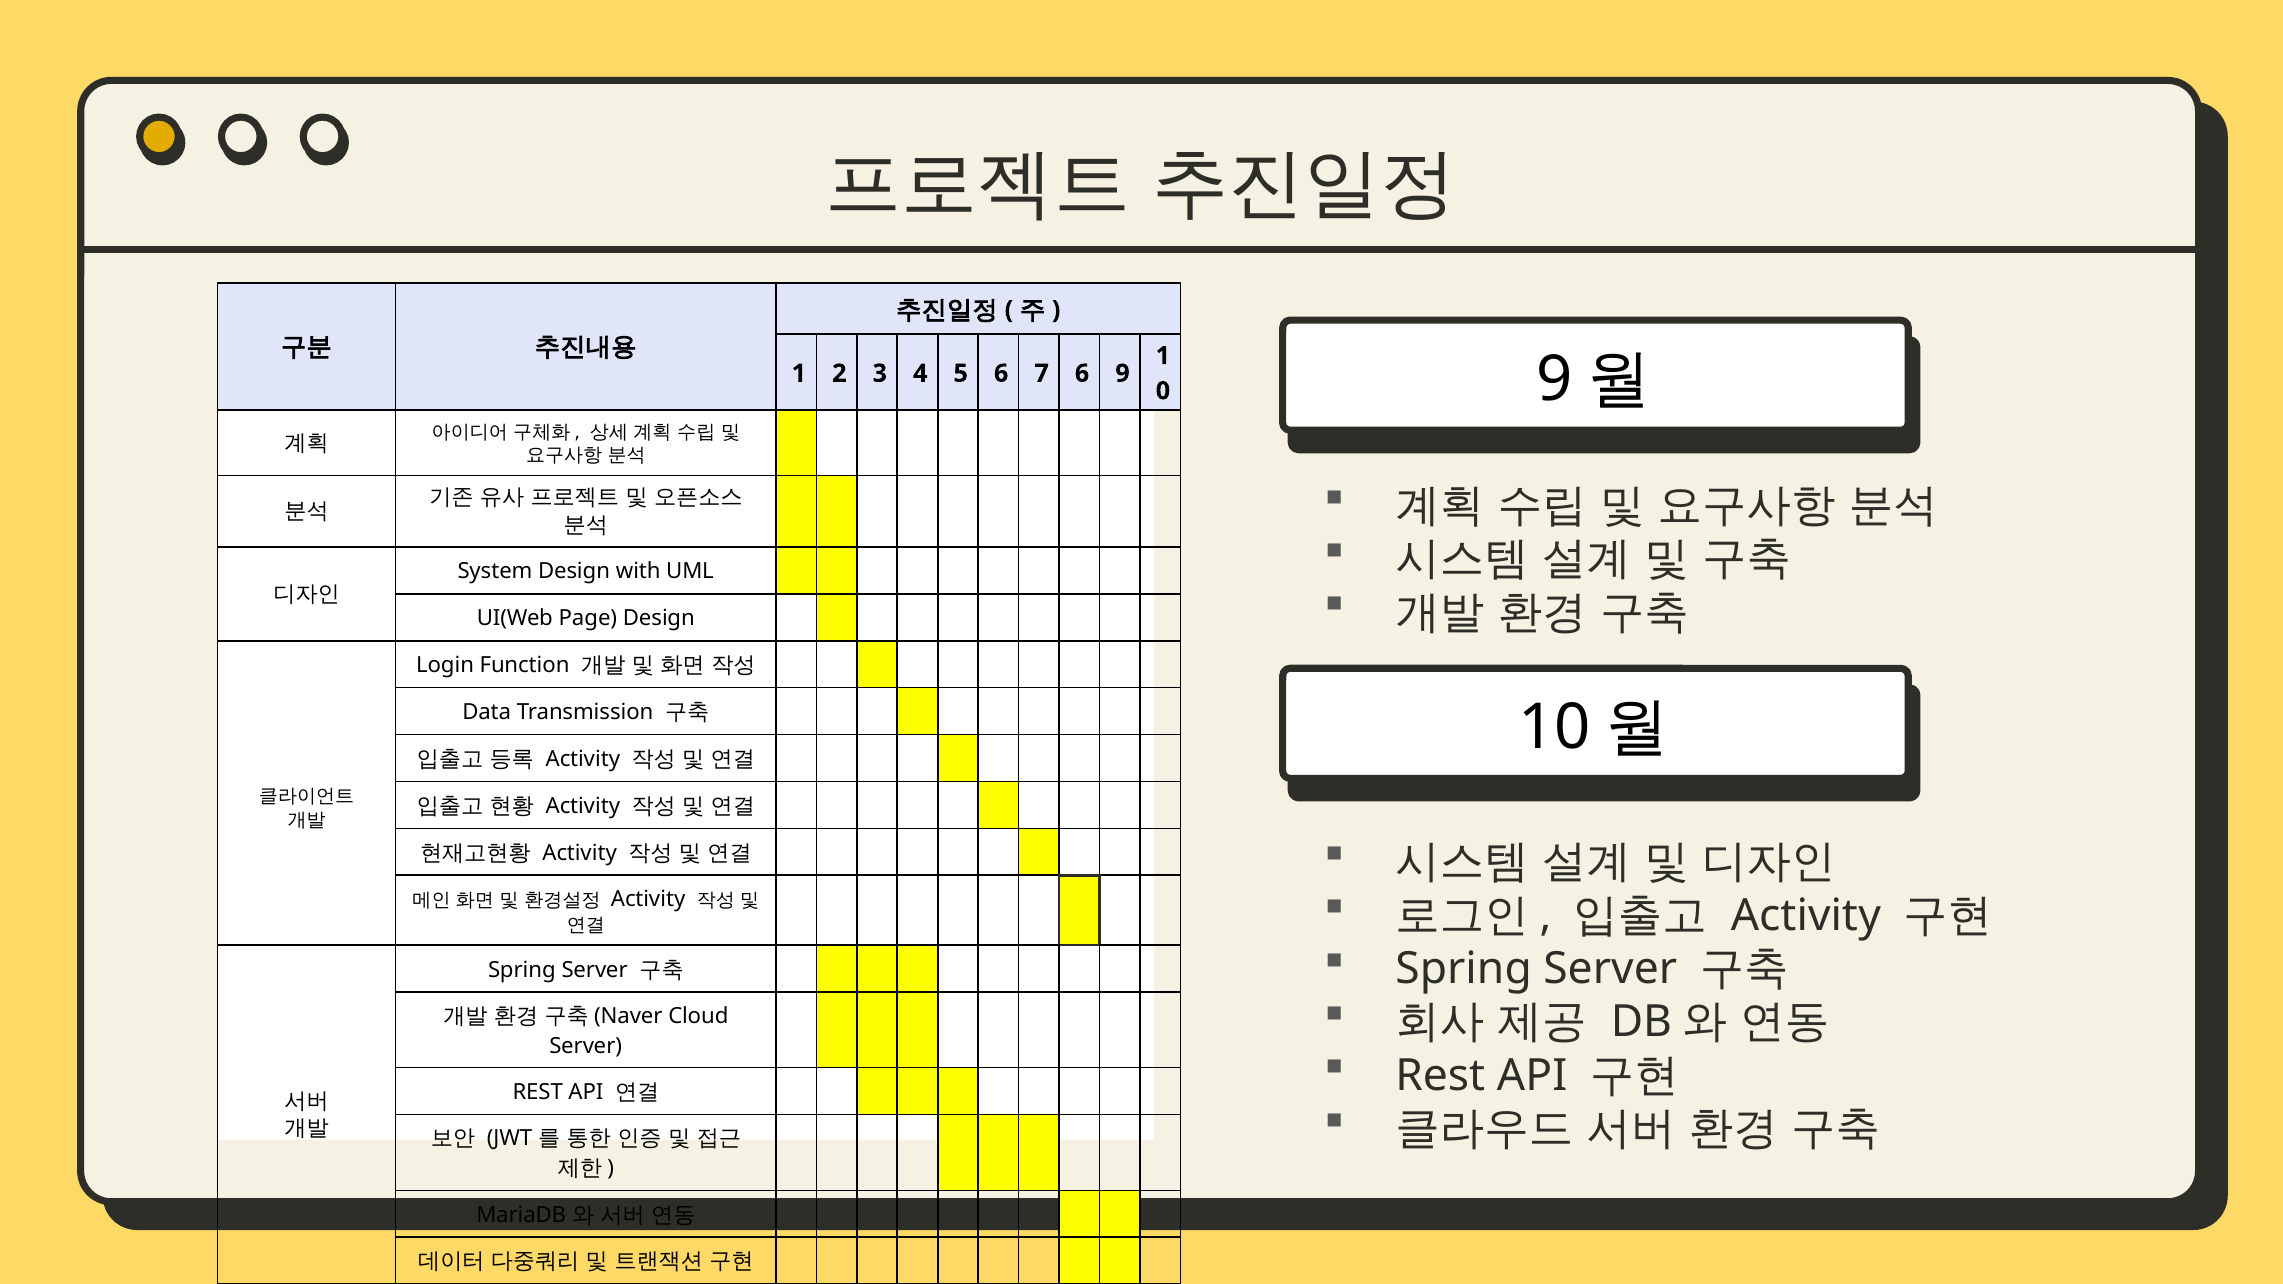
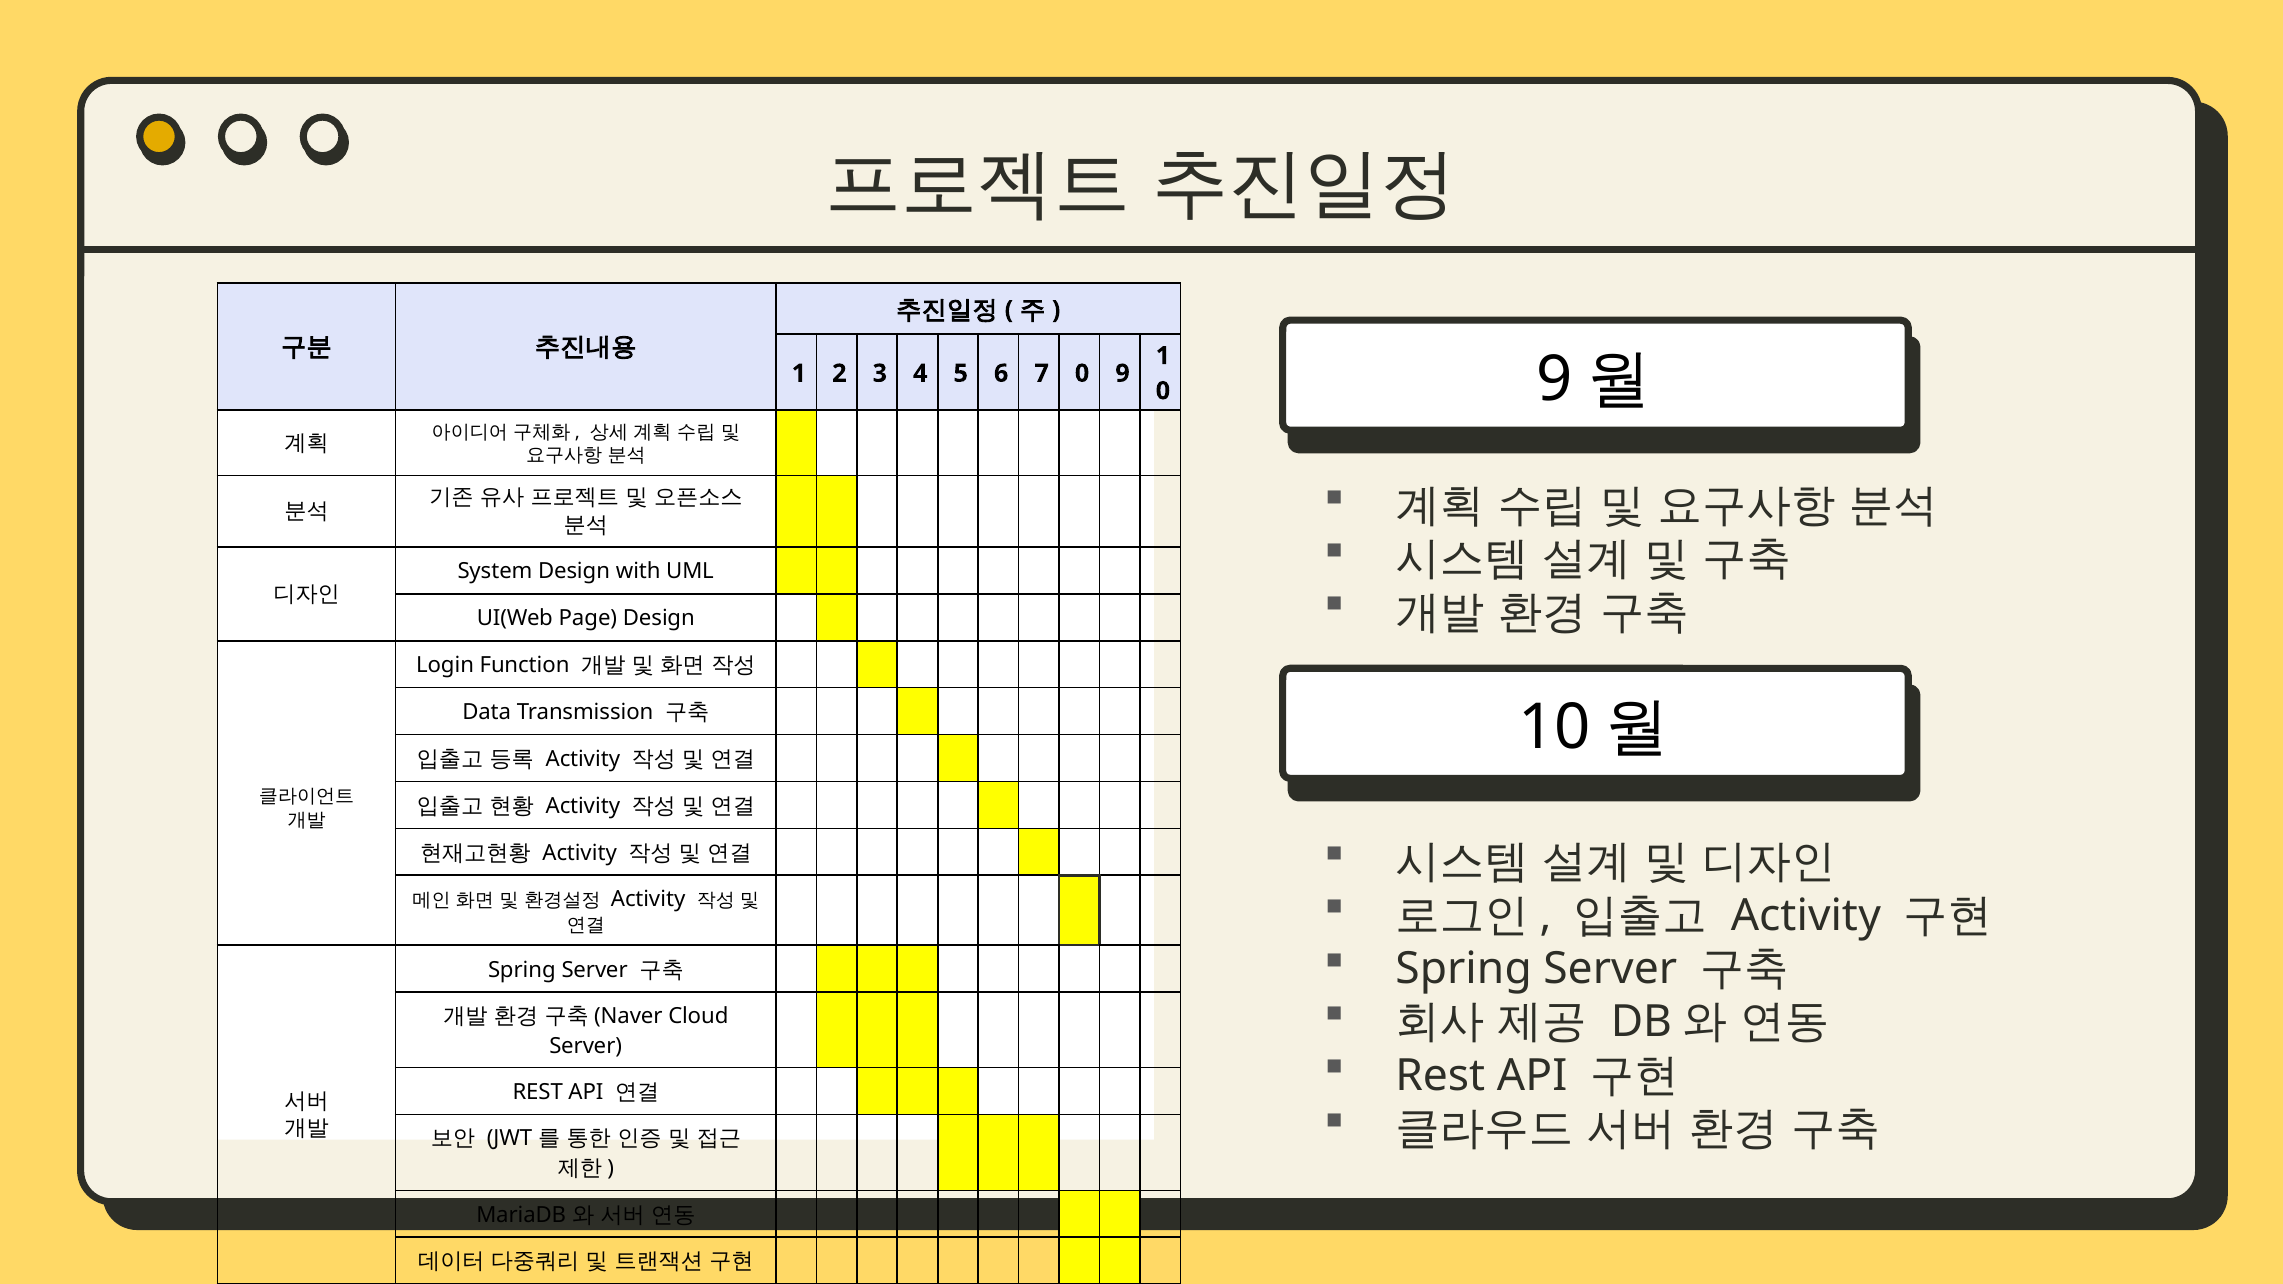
7 6: 6 -> 0
